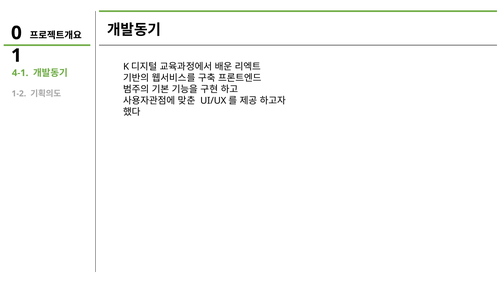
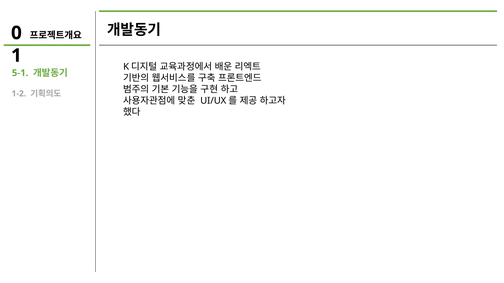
4-1: 4-1 -> 5-1
